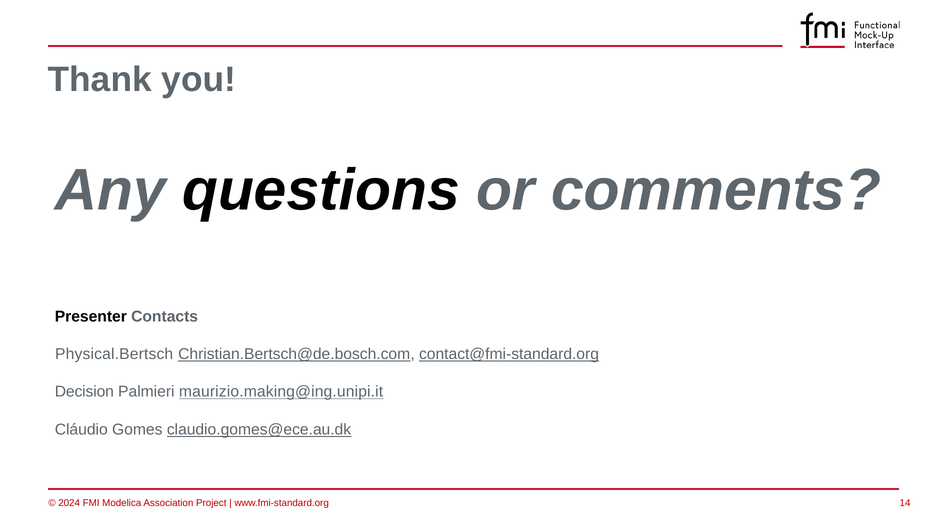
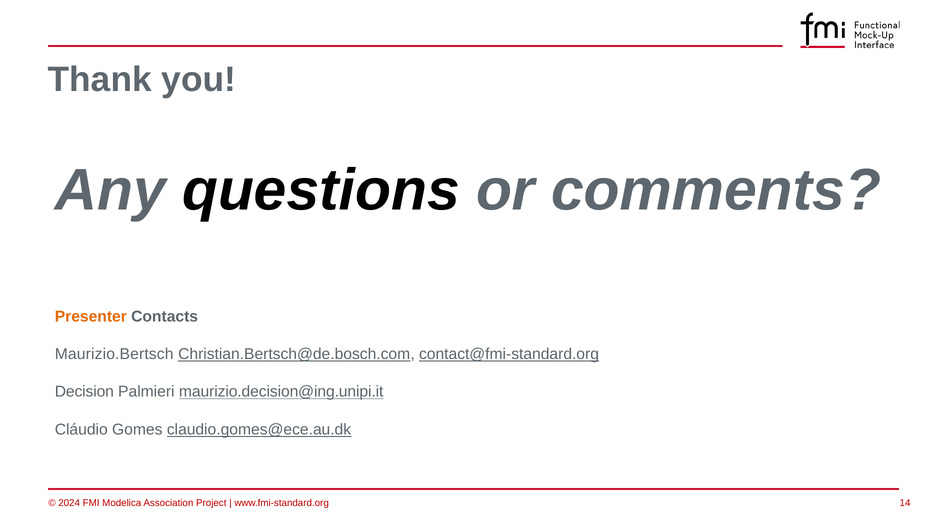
Presenter colour: black -> orange
Physical.Bertsch: Physical.Bertsch -> Maurizio.Bertsch
maurizio.making@ing.unipi.it: maurizio.making@ing.unipi.it -> maurizio.decision@ing.unipi.it
